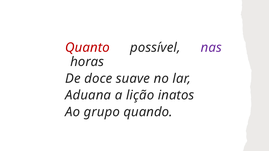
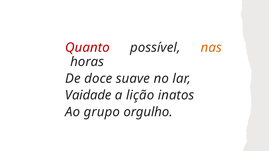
nas colour: purple -> orange
Aduana: Aduana -> Vaidade
quando: quando -> orgulho
